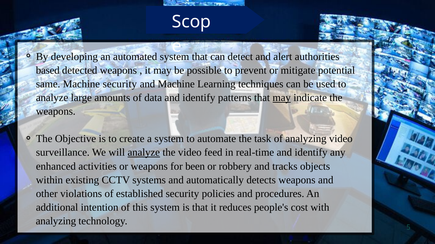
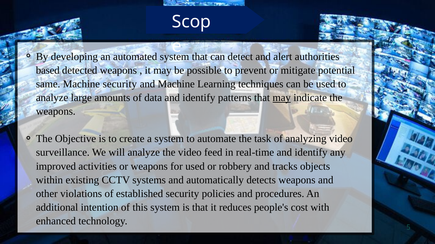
analyze at (144, 153) underline: present -> none
enhanced: enhanced -> improved
for been: been -> used
analyzing at (56, 222): analyzing -> enhanced
